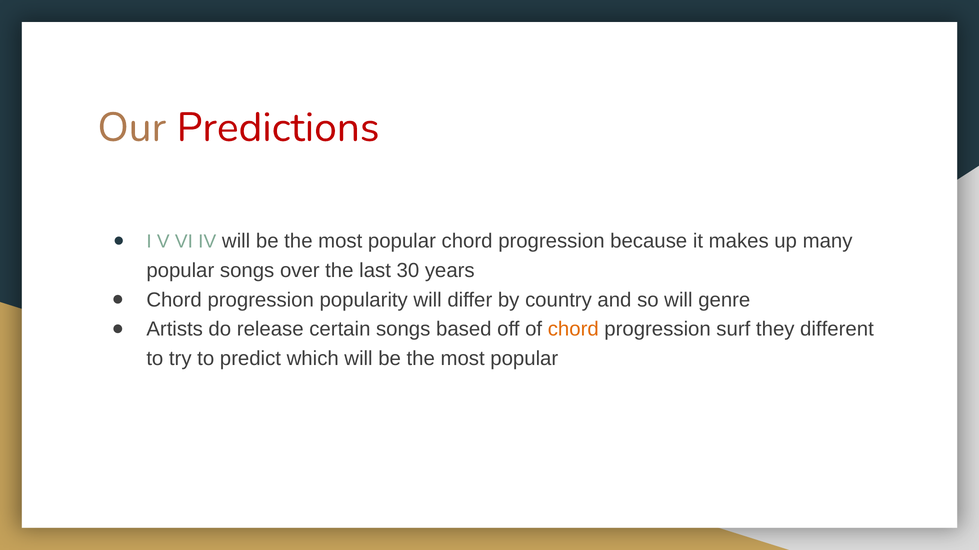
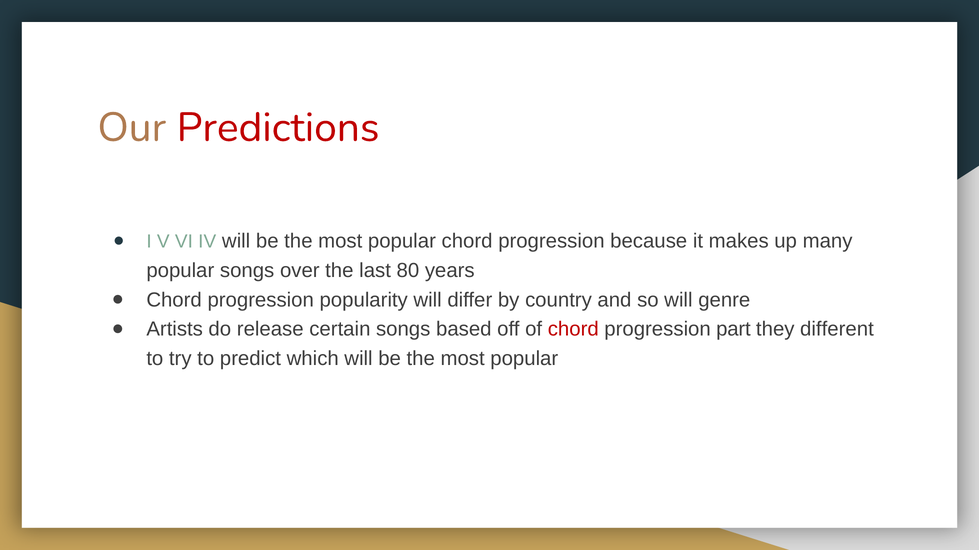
30: 30 -> 80
chord at (573, 330) colour: orange -> red
surf: surf -> part
